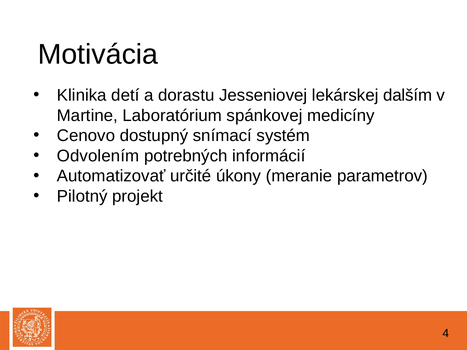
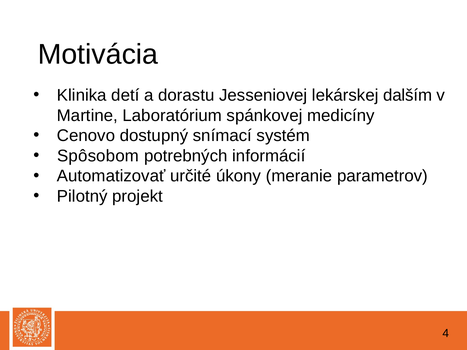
Odvolením: Odvolením -> Spôsobom
